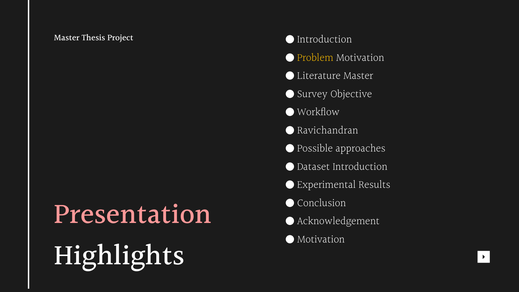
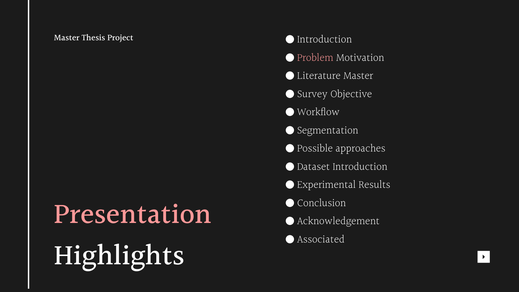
Problem colour: yellow -> pink
Ravichandran: Ravichandran -> Segmentation
Motivation at (321, 240): Motivation -> Associated
